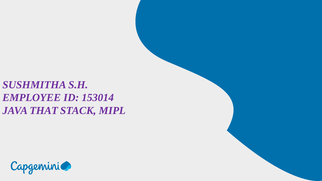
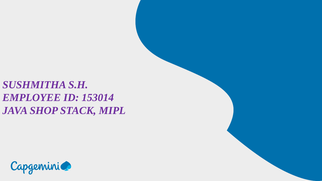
THAT: THAT -> SHOP
